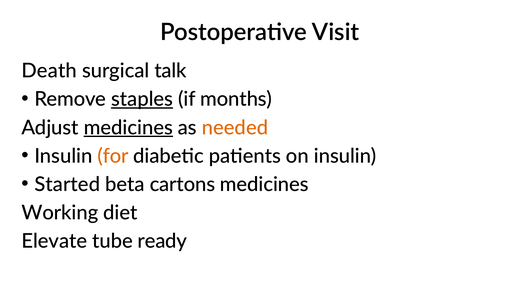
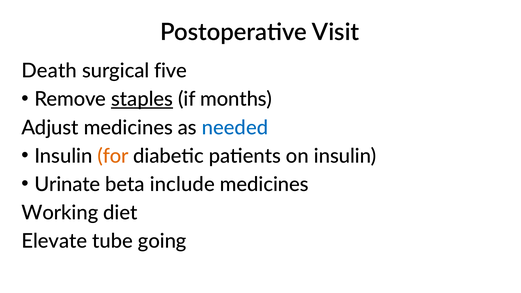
talk: talk -> five
medicines at (128, 128) underline: present -> none
needed colour: orange -> blue
Started: Started -> Urinate
cartons: cartons -> include
ready: ready -> going
